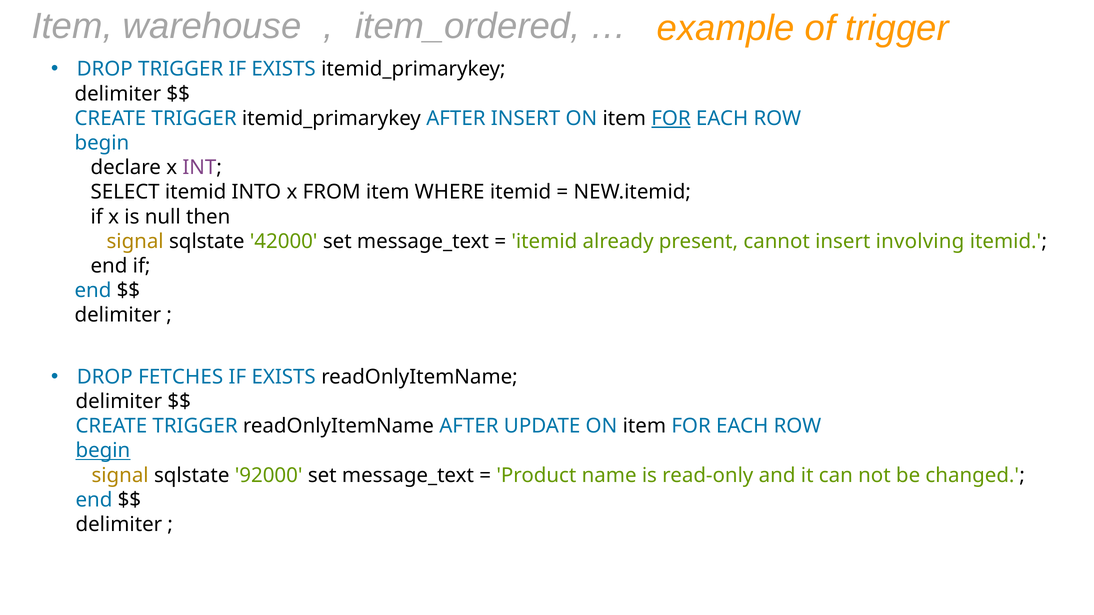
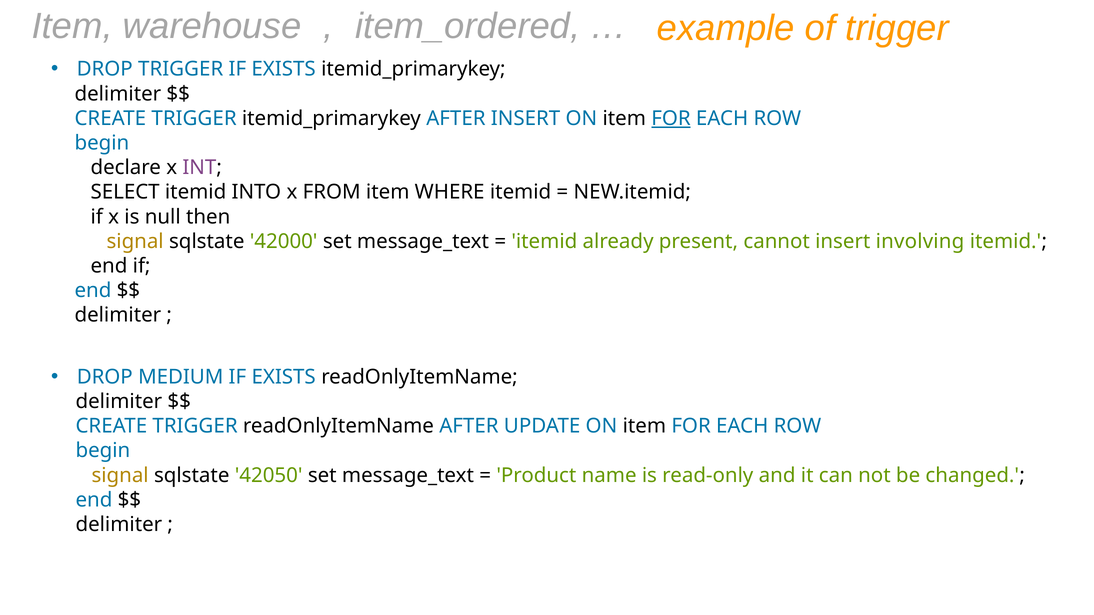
FETCHES: FETCHES -> MEDIUM
begin at (103, 451) underline: present -> none
92000: 92000 -> 42050
